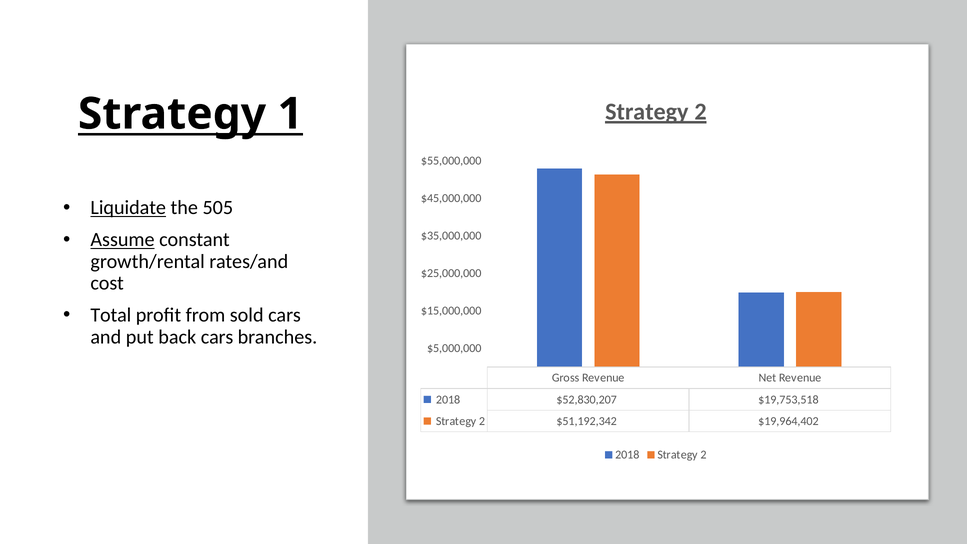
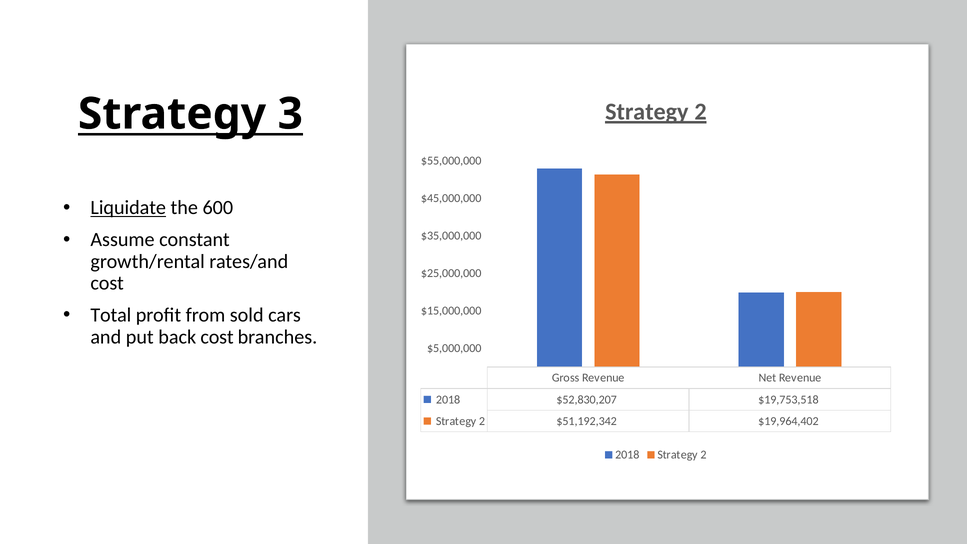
1: 1 -> 3
505: 505 -> 600
Assume underline: present -> none
back cars: cars -> cost
